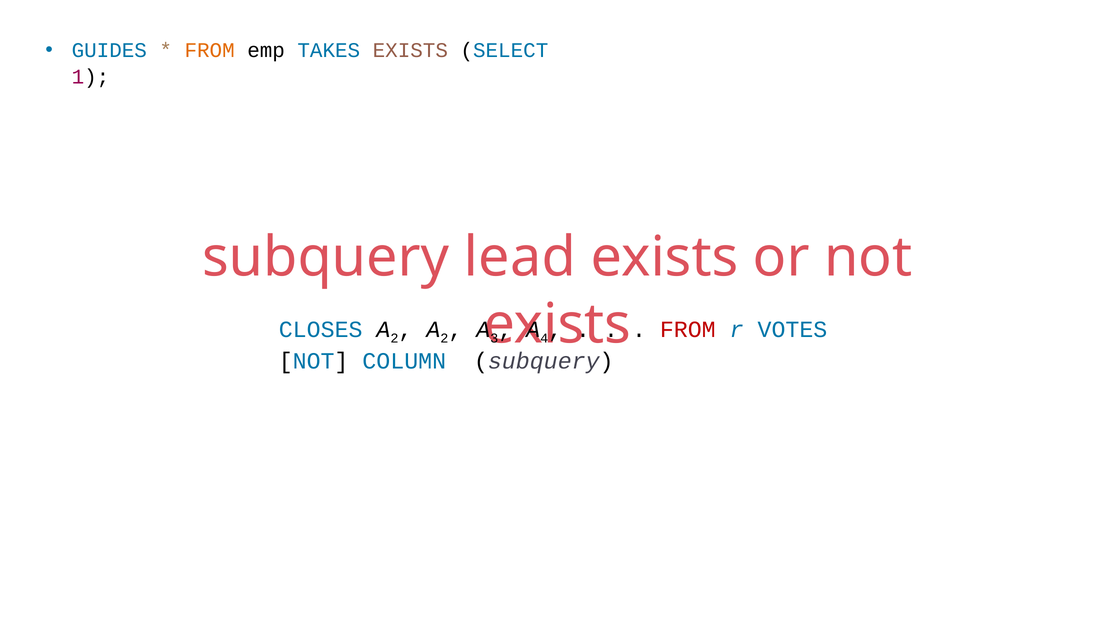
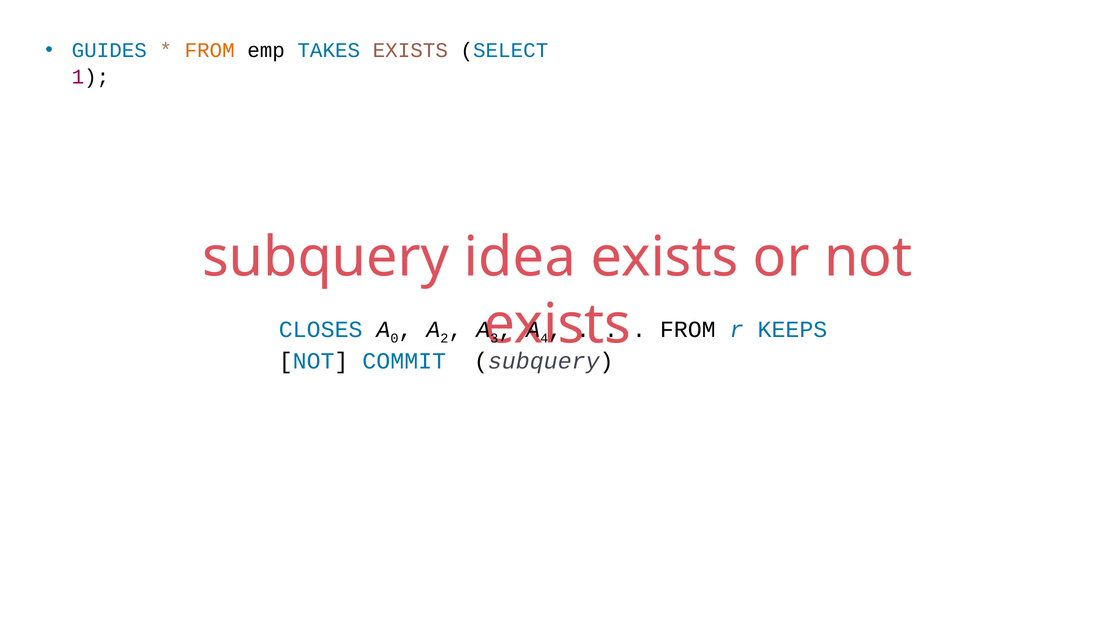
lead: lead -> idea
2 at (394, 339): 2 -> 0
FROM at (688, 330) colour: red -> black
VOTES: VOTES -> KEEPS
COLUMN: COLUMN -> COMMIT
